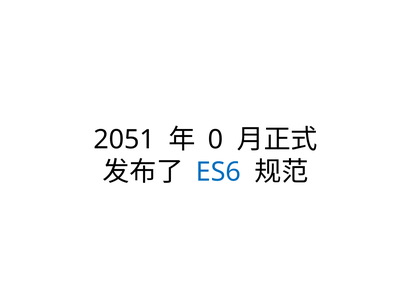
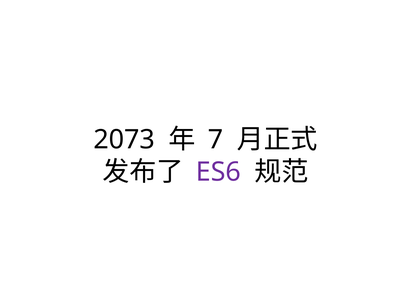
2051: 2051 -> 2073
0: 0 -> 7
ES6 colour: blue -> purple
